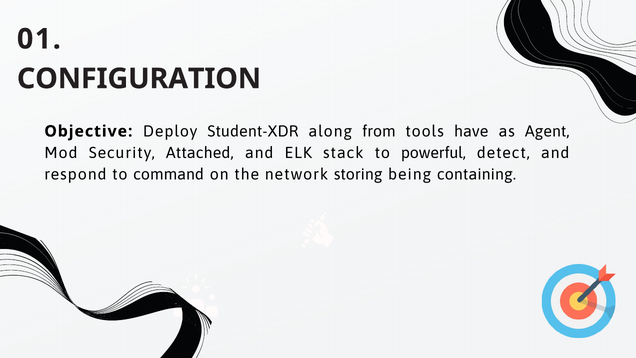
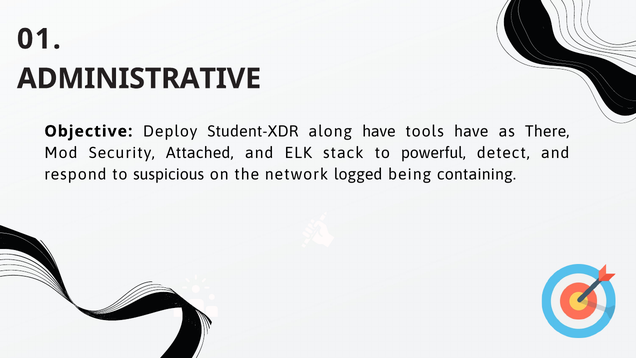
CONFIGURATION: CONFIGURATION -> ADMINISTRATIVE
along from: from -> have
Agent: Agent -> There
command: command -> suspicious
storing: storing -> logged
